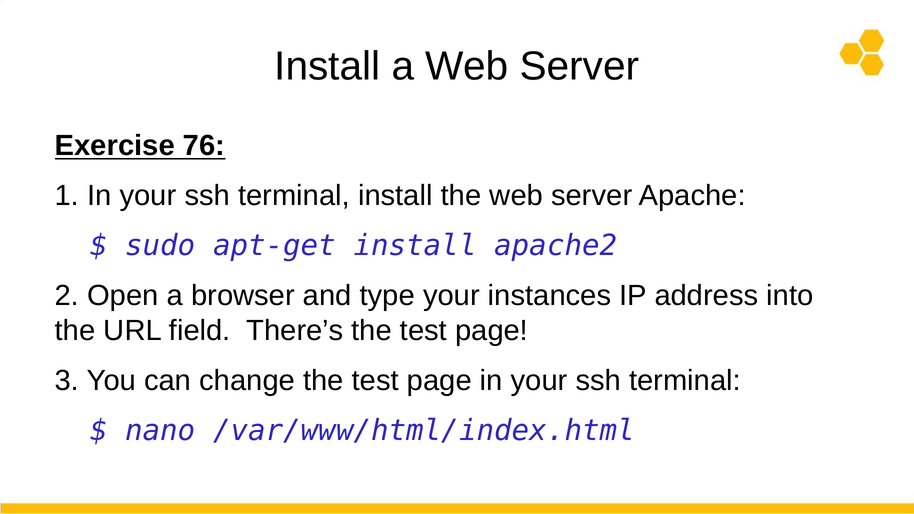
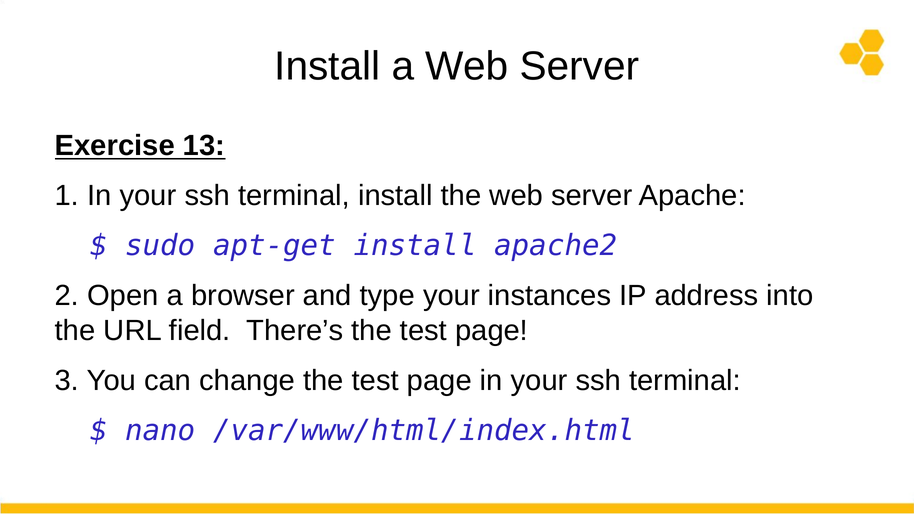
76: 76 -> 13
